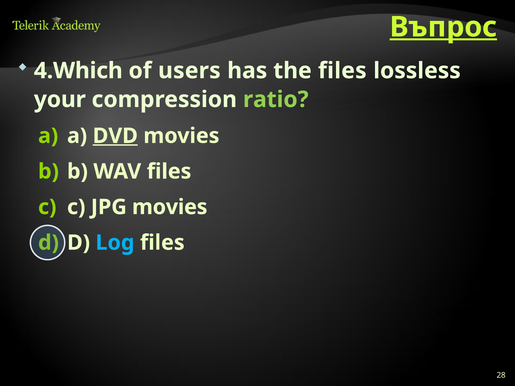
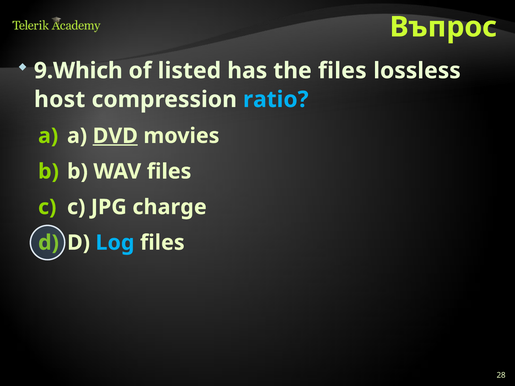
Въпрос underline: present -> none
4.Which: 4.Which -> 9.Which
users: users -> listed
your: your -> host
ratio colour: light green -> light blue
JPG movies: movies -> charge
